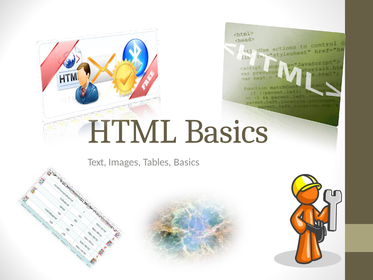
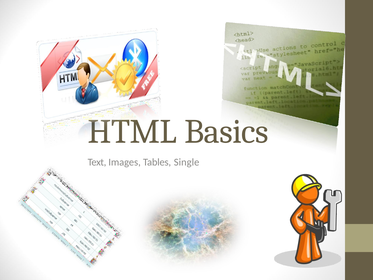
Basics at (187, 162): Basics -> Single
